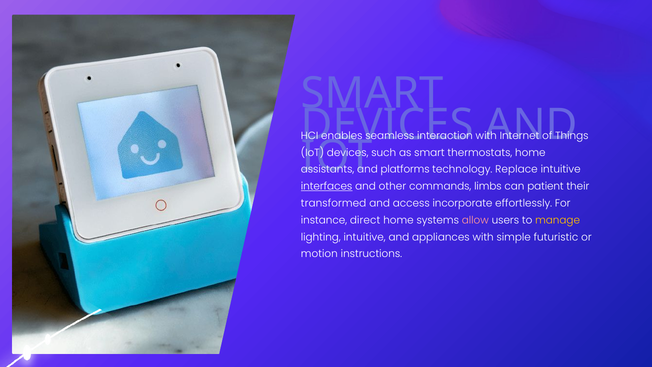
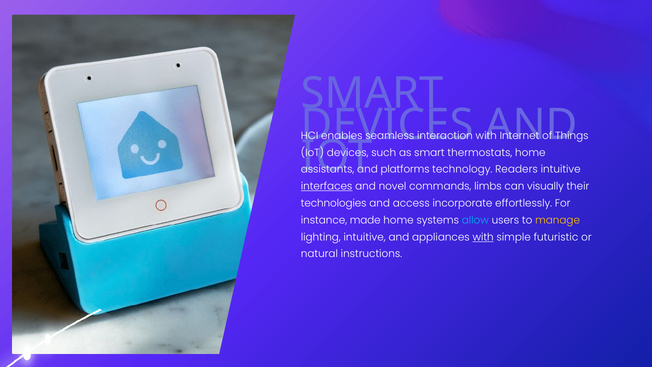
Replace: Replace -> Readers
other: other -> novel
patient: patient -> visually
transformed: transformed -> technologies
direct: direct -> made
allow colour: pink -> light blue
with at (483, 237) underline: none -> present
motion: motion -> natural
